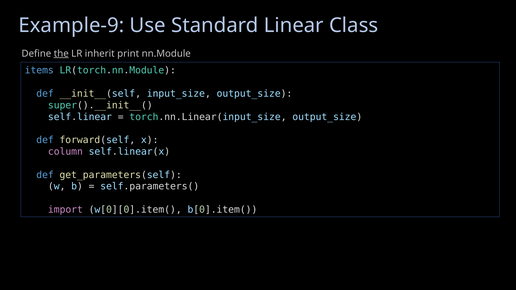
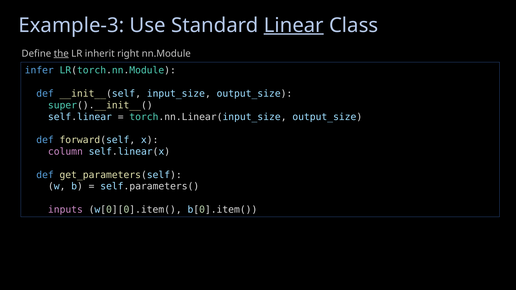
Example-9: Example-9 -> Example-3
Linear underline: none -> present
print: print -> right
items: items -> infer
import: import -> inputs
